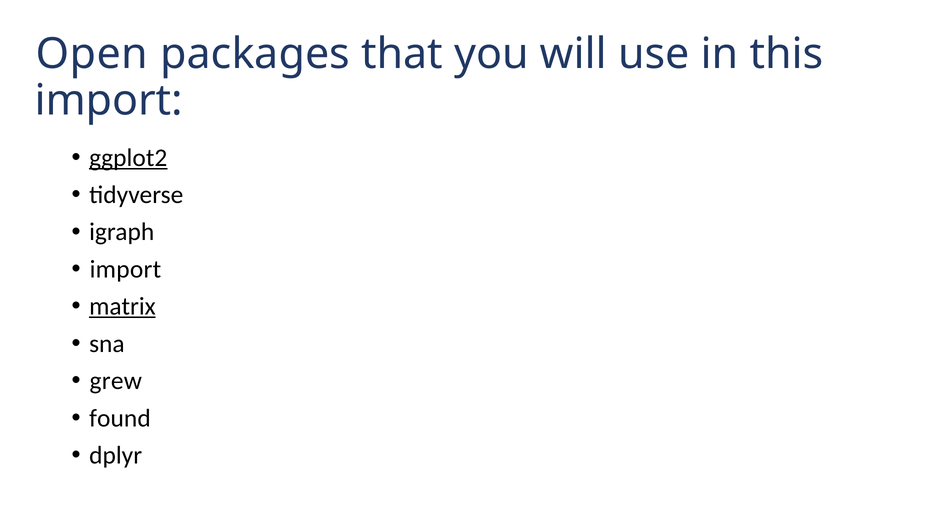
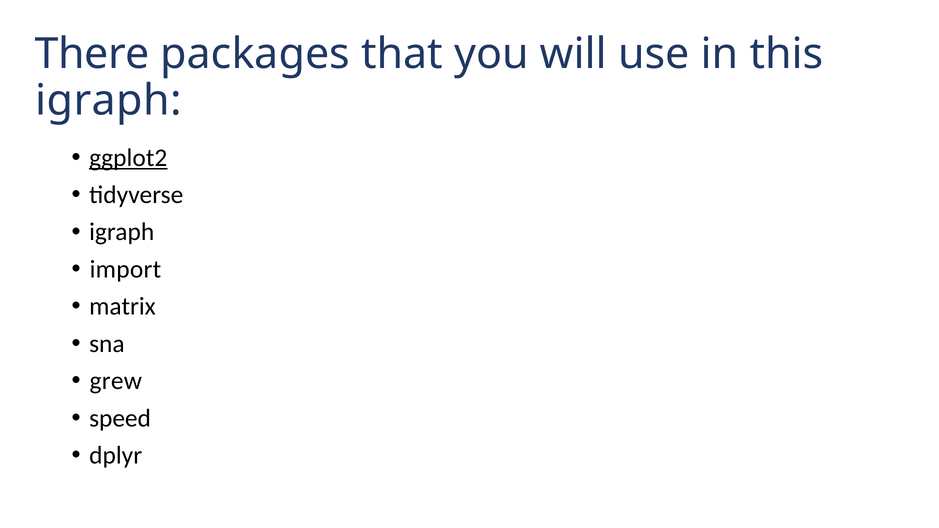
Open: Open -> There
import at (109, 101): import -> igraph
matrix underline: present -> none
found: found -> speed
